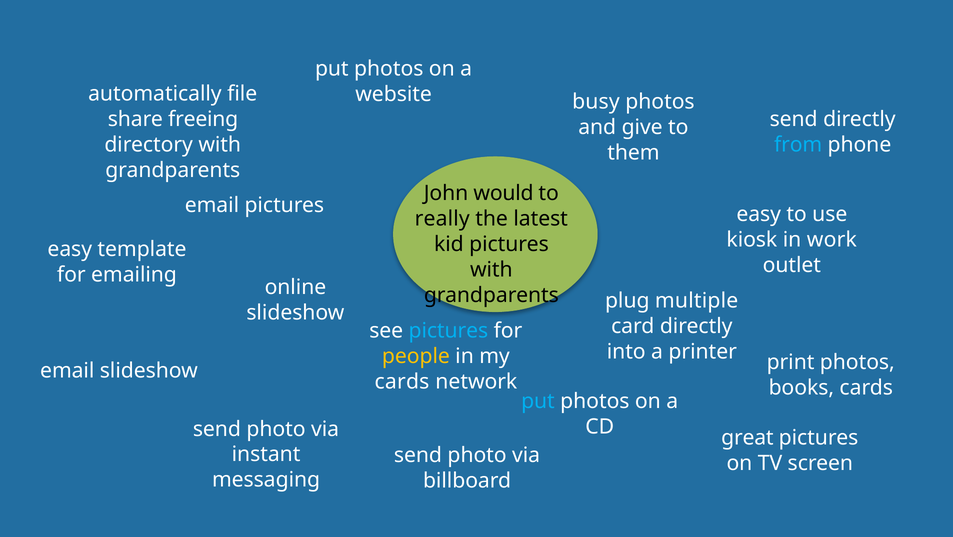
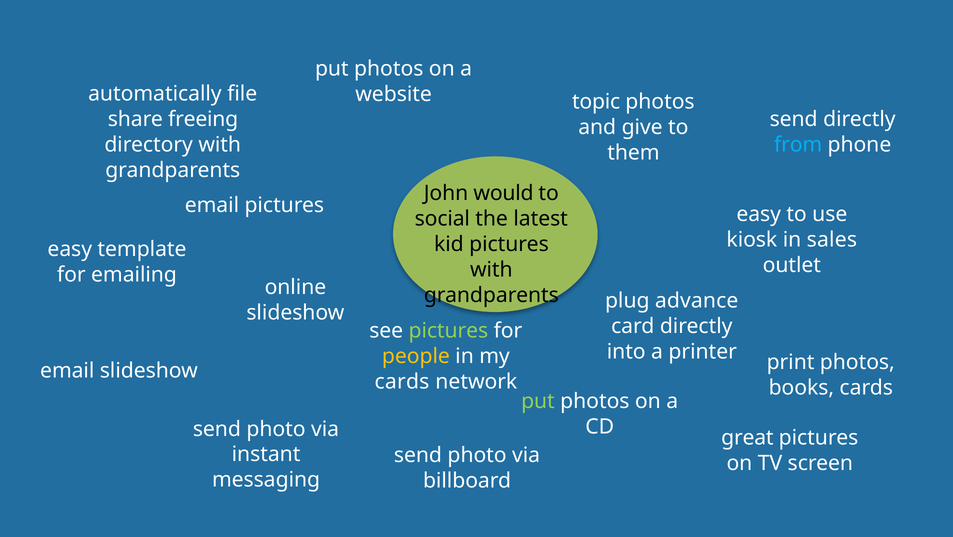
busy: busy -> topic
really: really -> social
work: work -> sales
multiple: multiple -> advance
pictures at (448, 331) colour: light blue -> light green
put at (538, 401) colour: light blue -> light green
